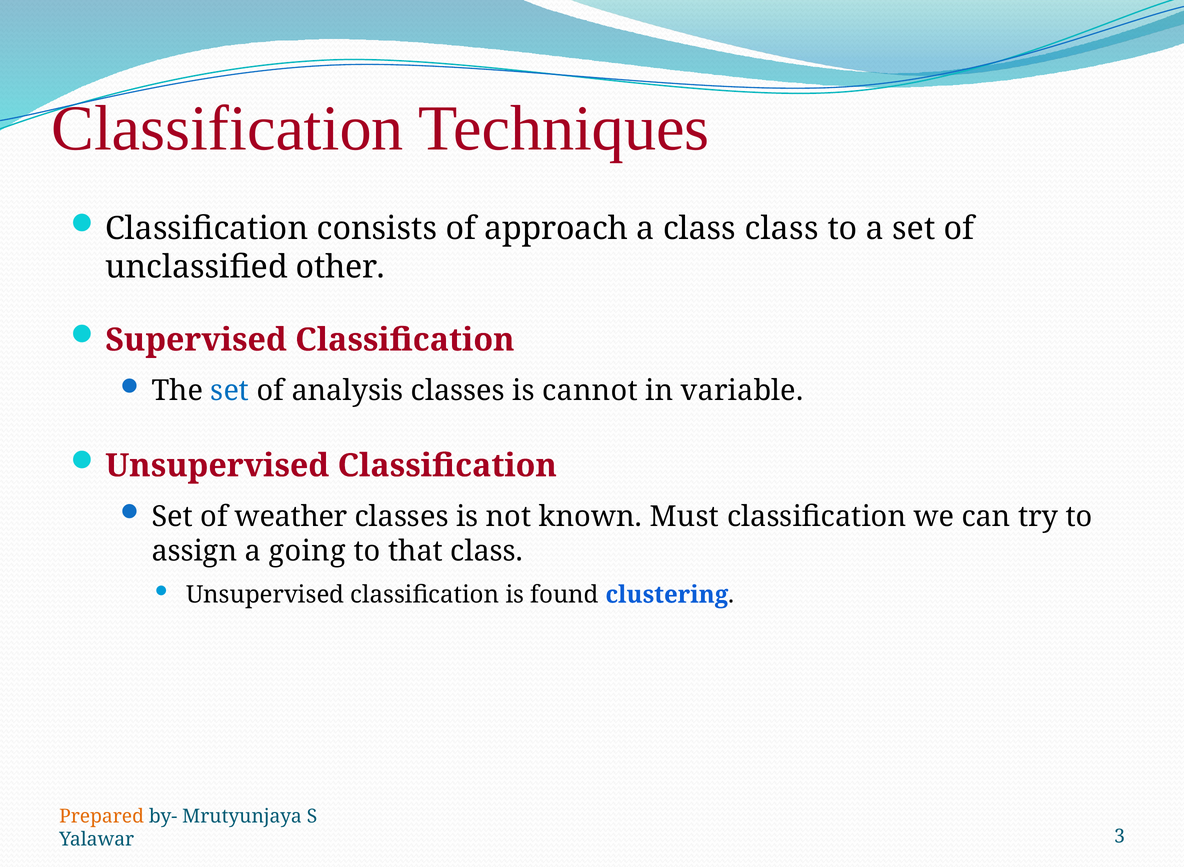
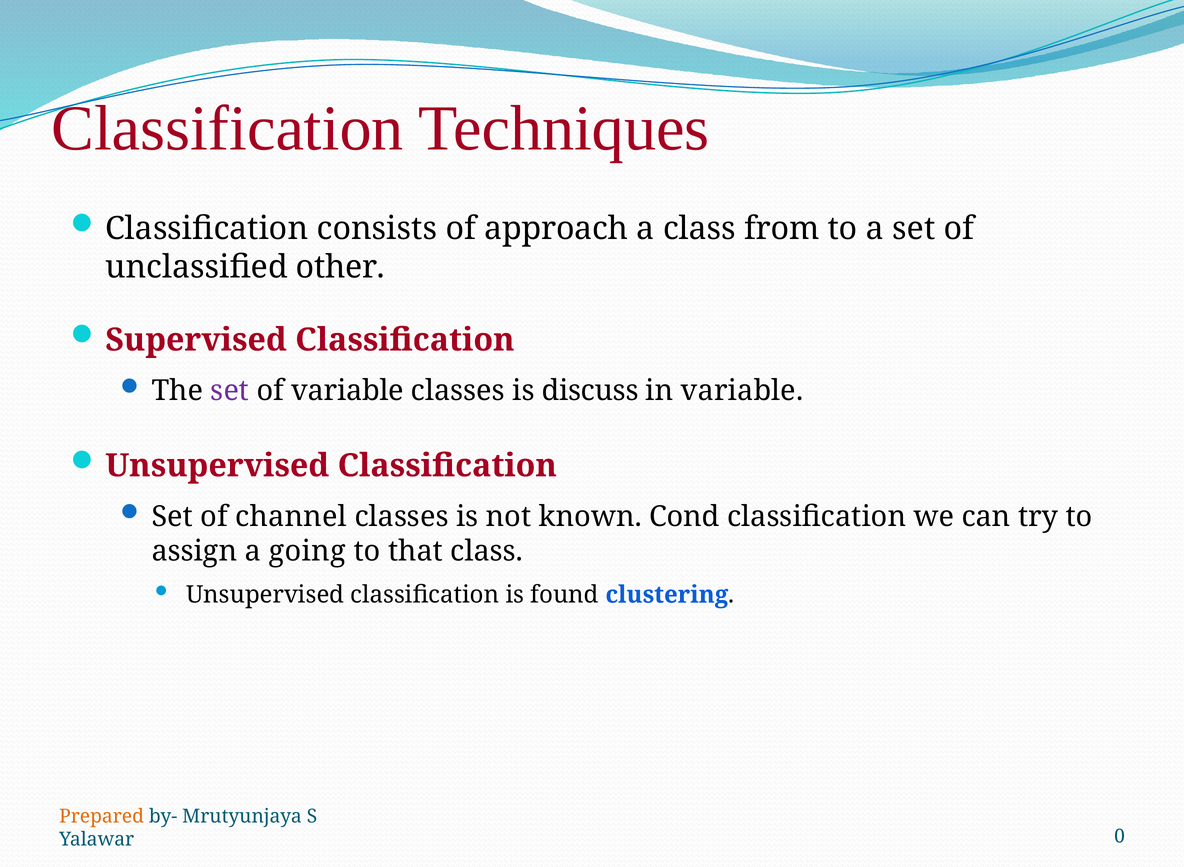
class class: class -> from
set at (230, 391) colour: blue -> purple
of analysis: analysis -> variable
cannot: cannot -> discuss
weather: weather -> channel
Must: Must -> Cond
3: 3 -> 0
